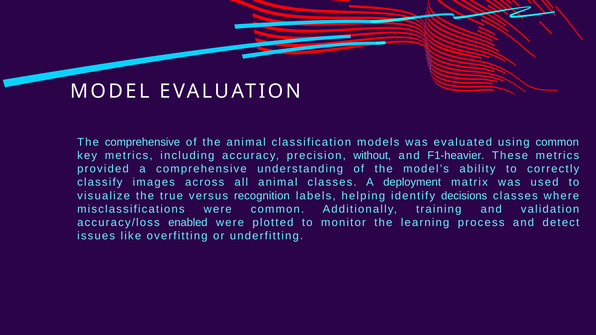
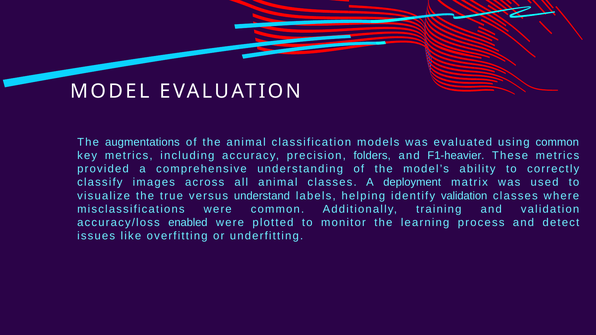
The comprehensive: comprehensive -> augmentations
without: without -> folders
recognition: recognition -> understand
identify decisions: decisions -> validation
